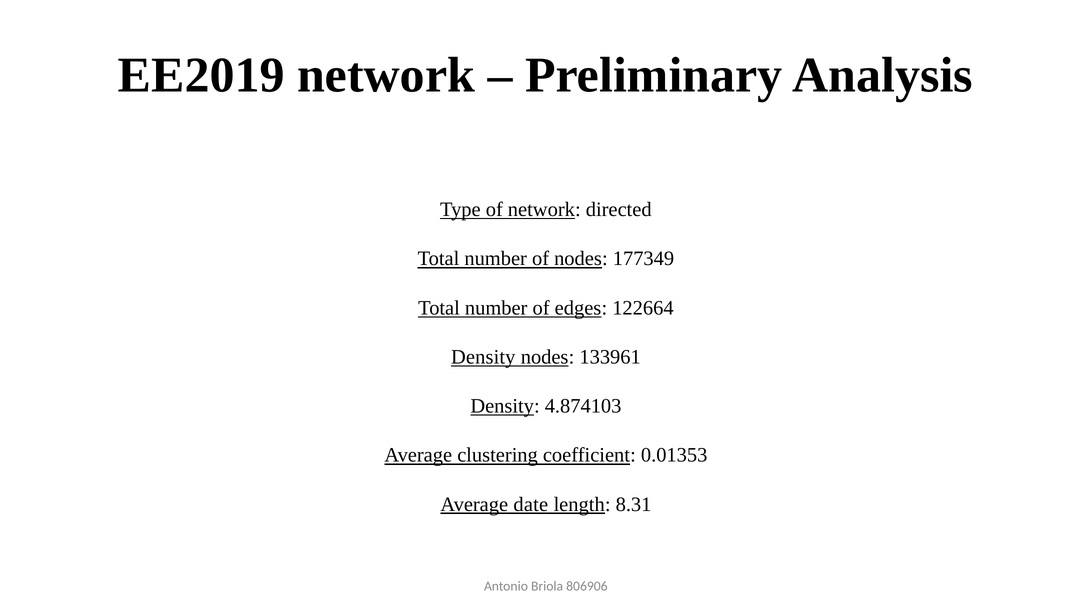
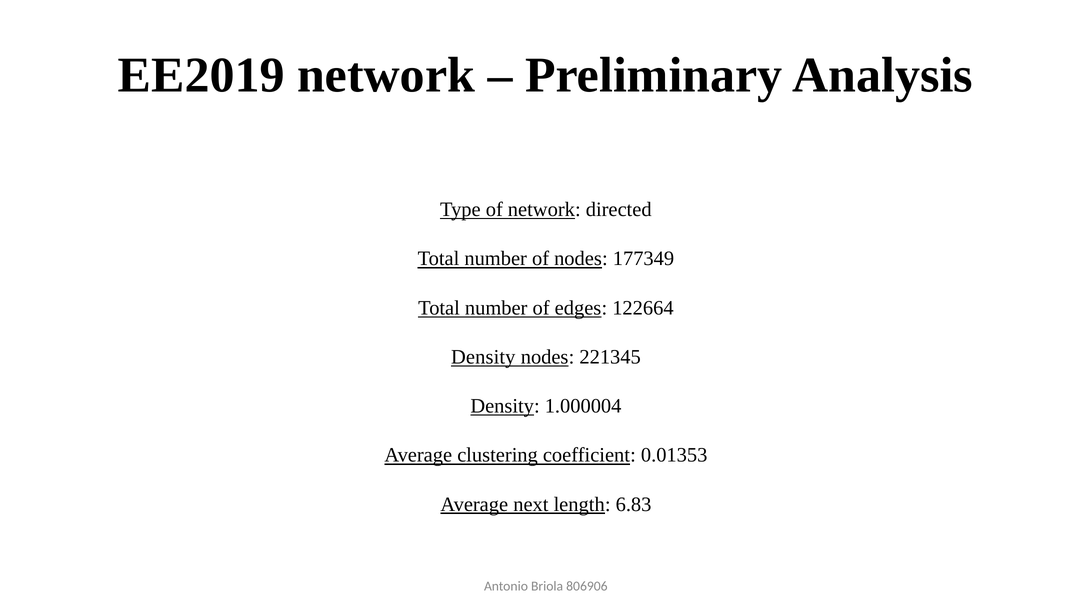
133961: 133961 -> 221345
4.874103: 4.874103 -> 1.000004
date: date -> next
8.31: 8.31 -> 6.83
